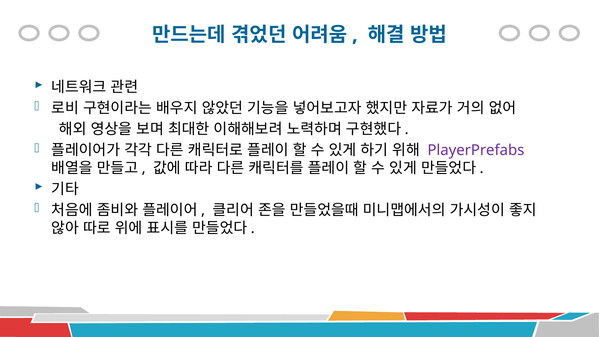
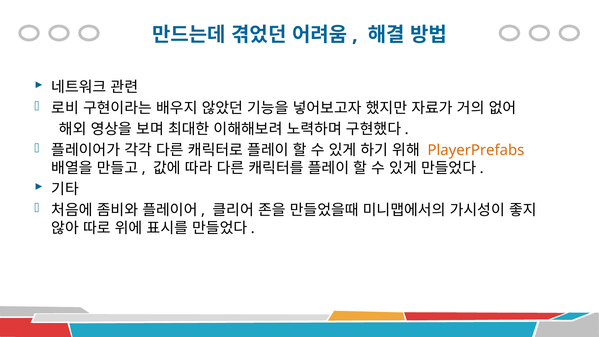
PlayerPrefabs colour: purple -> orange
